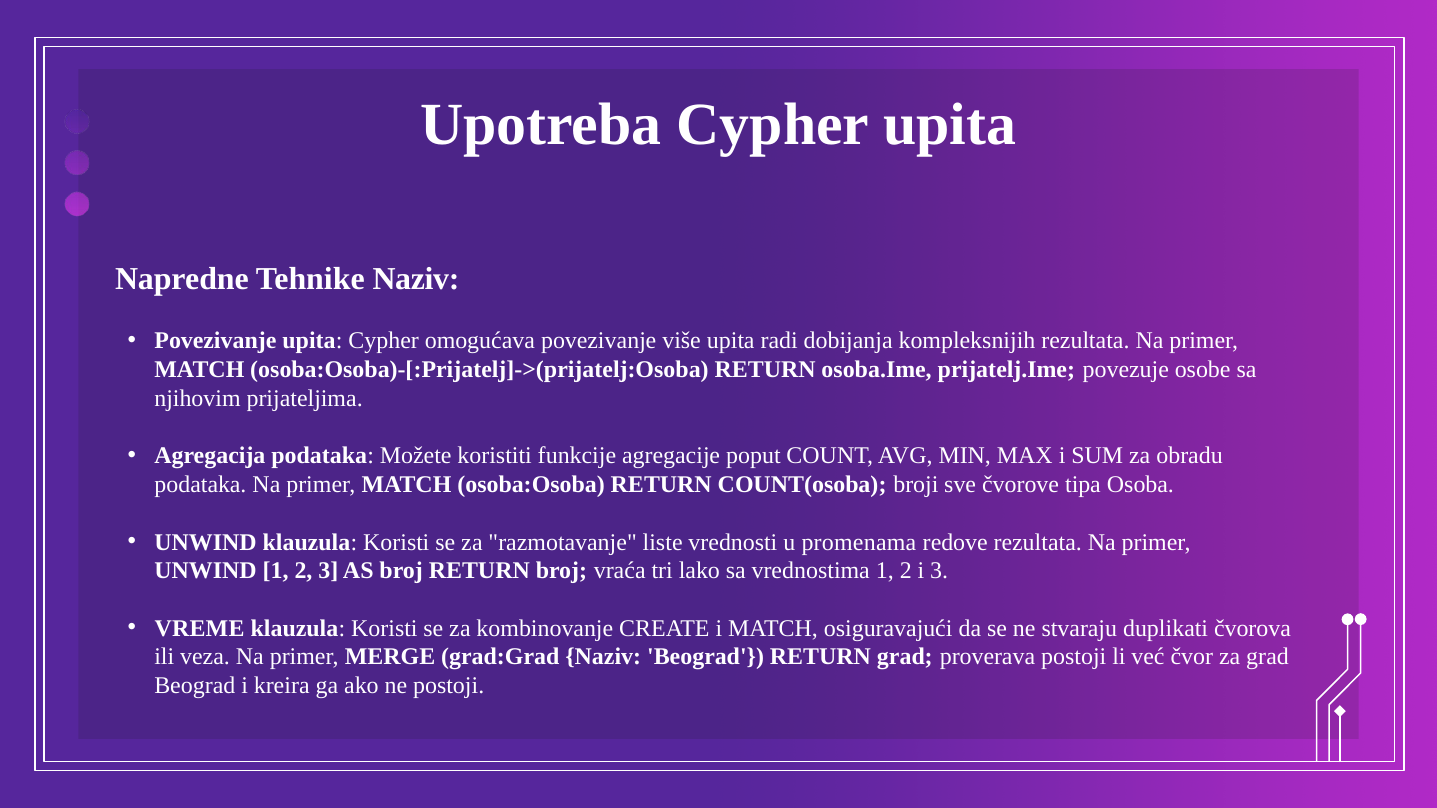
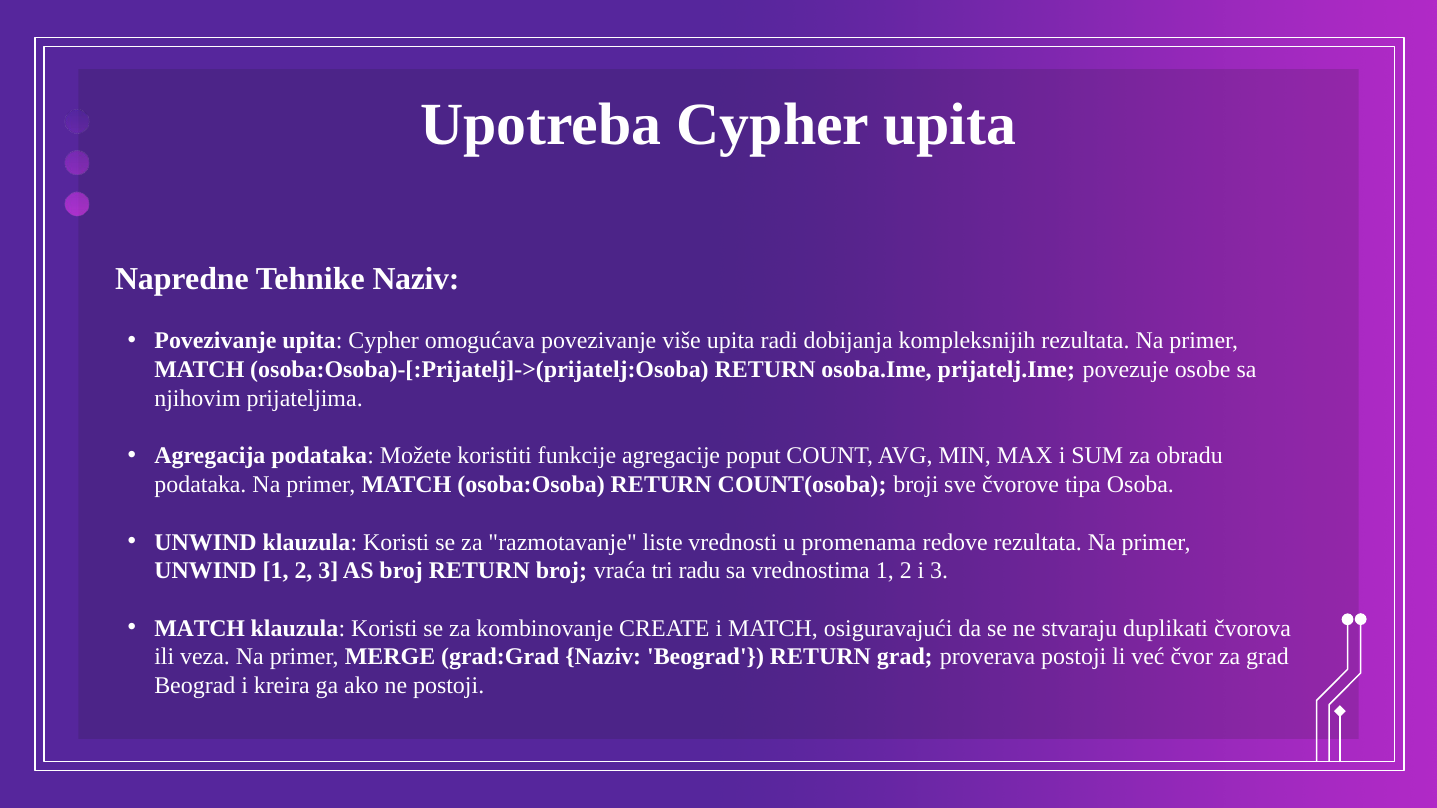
lako: lako -> radu
VREME at (200, 629): VREME -> MATCH
